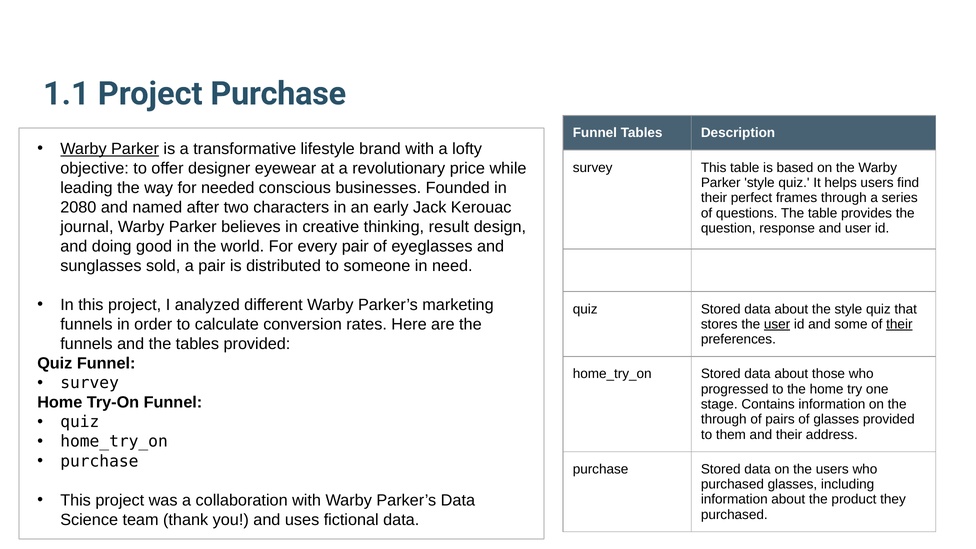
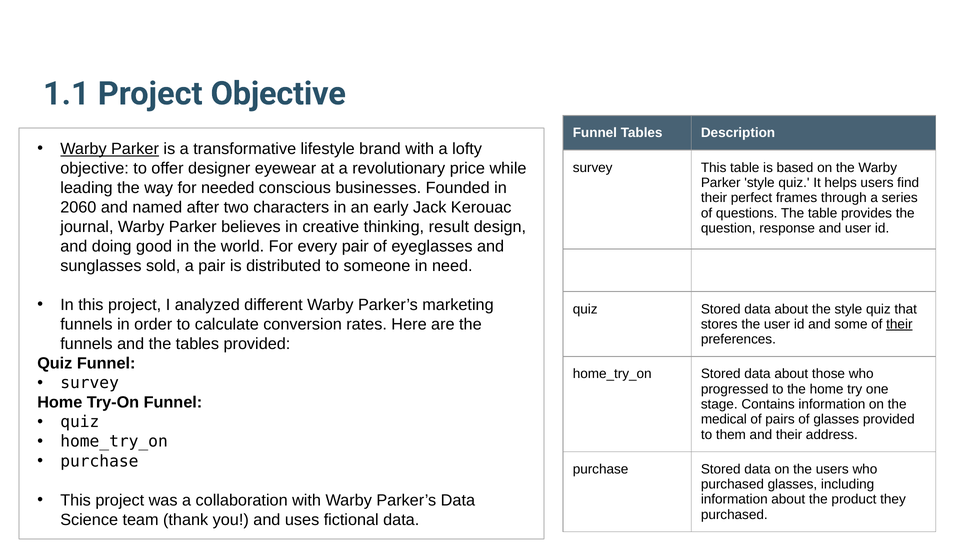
Project Purchase: Purchase -> Objective
2080: 2080 -> 2060
user at (777, 324) underline: present -> none
through at (724, 419): through -> medical
